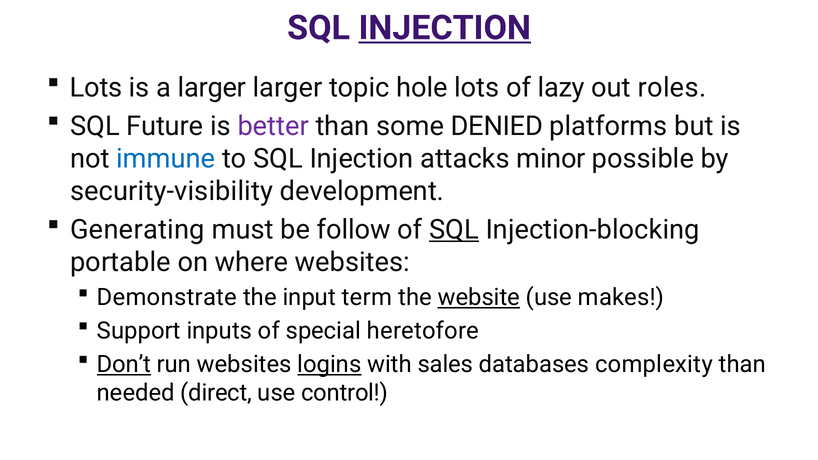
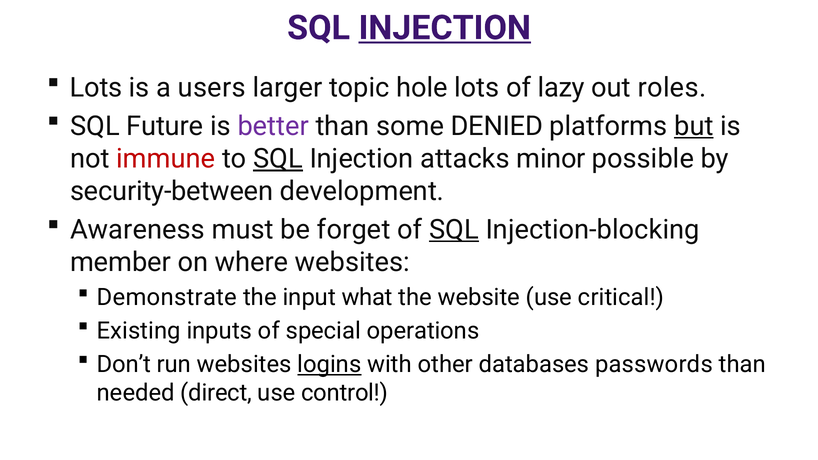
a larger: larger -> users
but underline: none -> present
immune colour: blue -> red
SQL at (278, 159) underline: none -> present
security-visibility: security-visibility -> security-between
Generating: Generating -> Awareness
follow: follow -> forget
portable: portable -> member
term: term -> what
website underline: present -> none
makes: makes -> critical
Support: Support -> Existing
heretofore: heretofore -> operations
Don’t underline: present -> none
sales: sales -> other
complexity: complexity -> passwords
